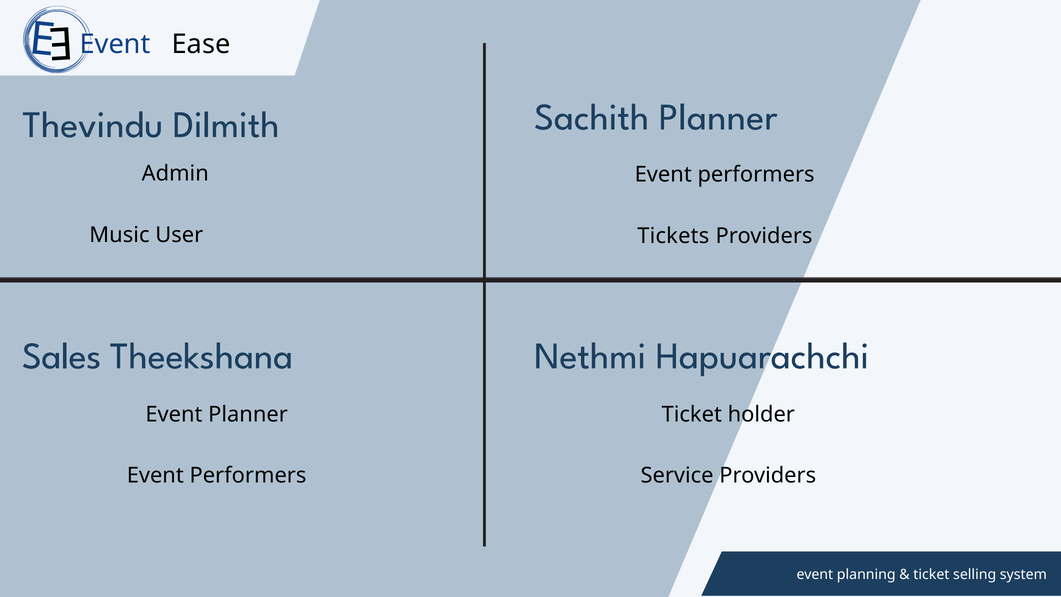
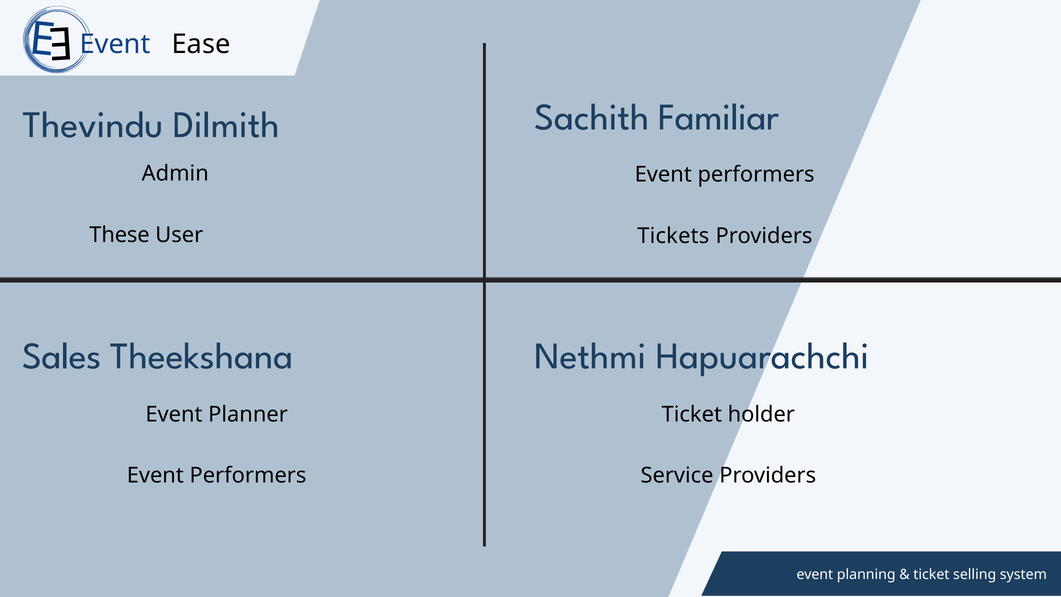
Sachith Planner: Planner -> Familiar
Music: Music -> These
